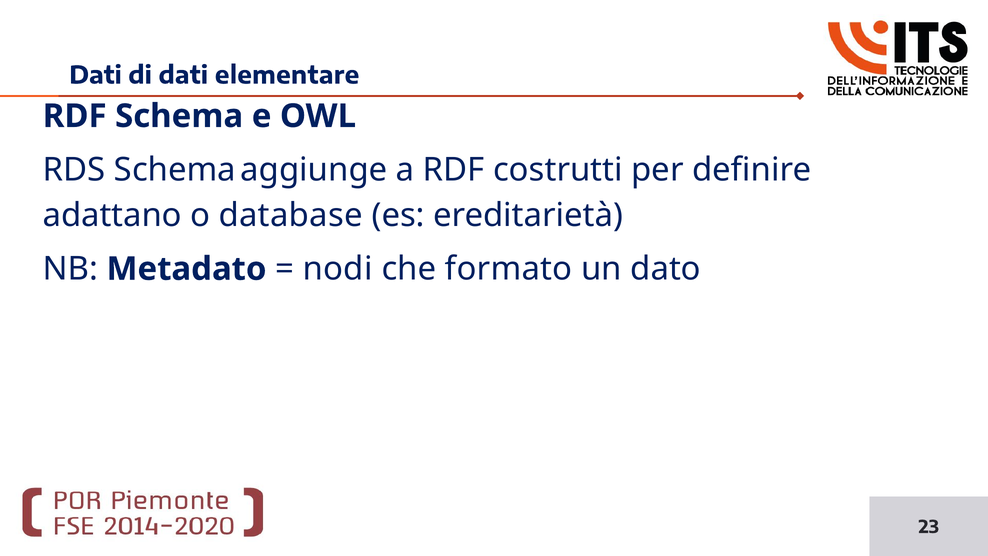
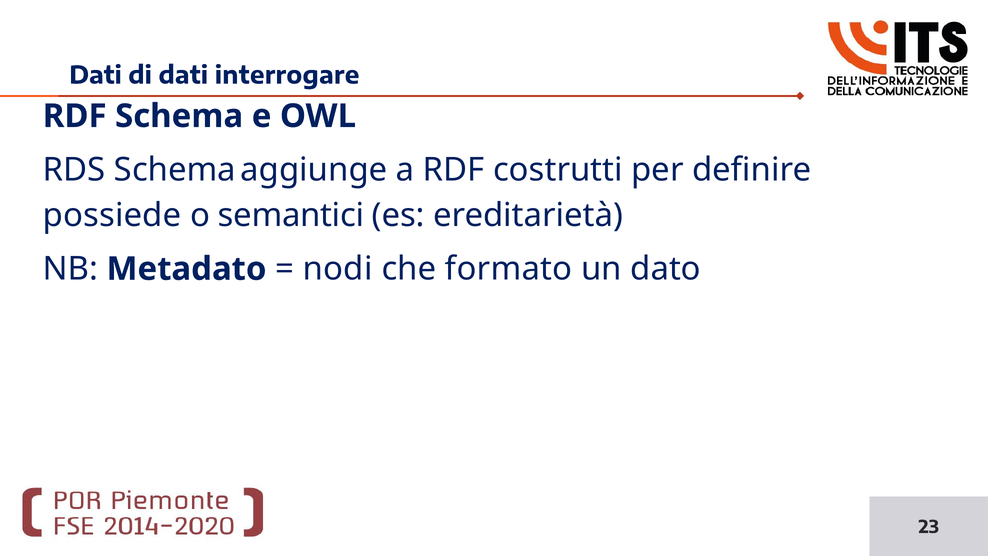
elementare: elementare -> interrogare
adattano: adattano -> possiede
database: database -> semantici
